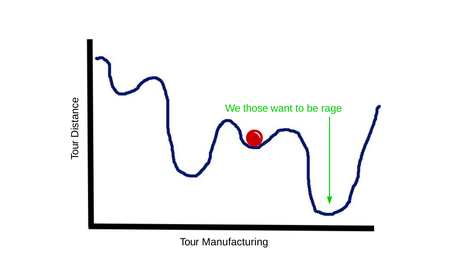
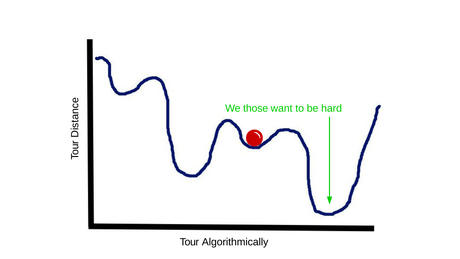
rage: rage -> hard
Manufacturing: Manufacturing -> Algorithmically
